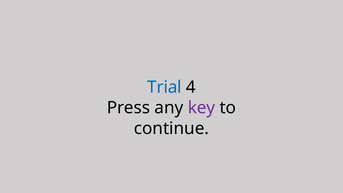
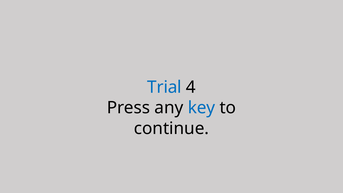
key colour: purple -> blue
